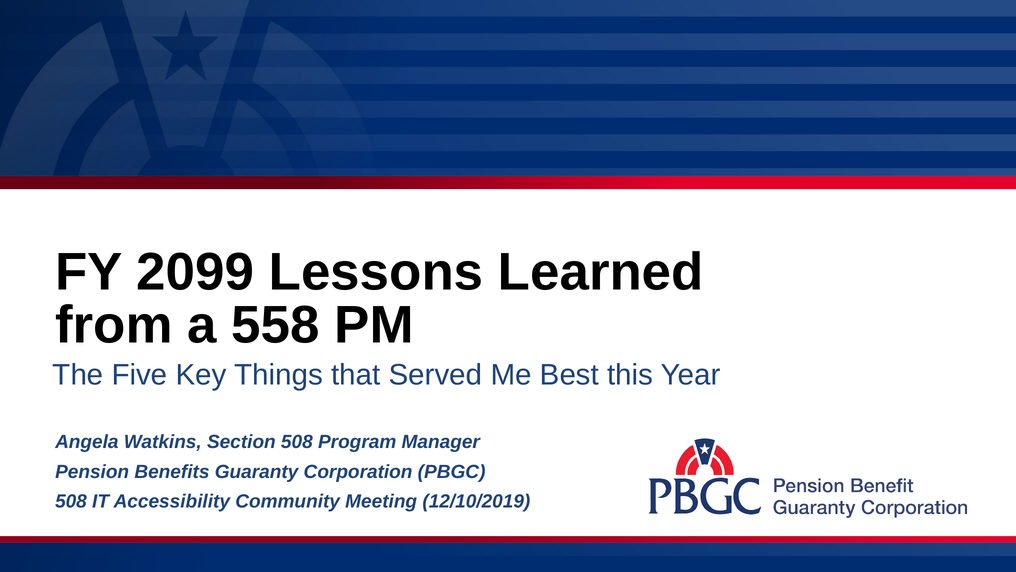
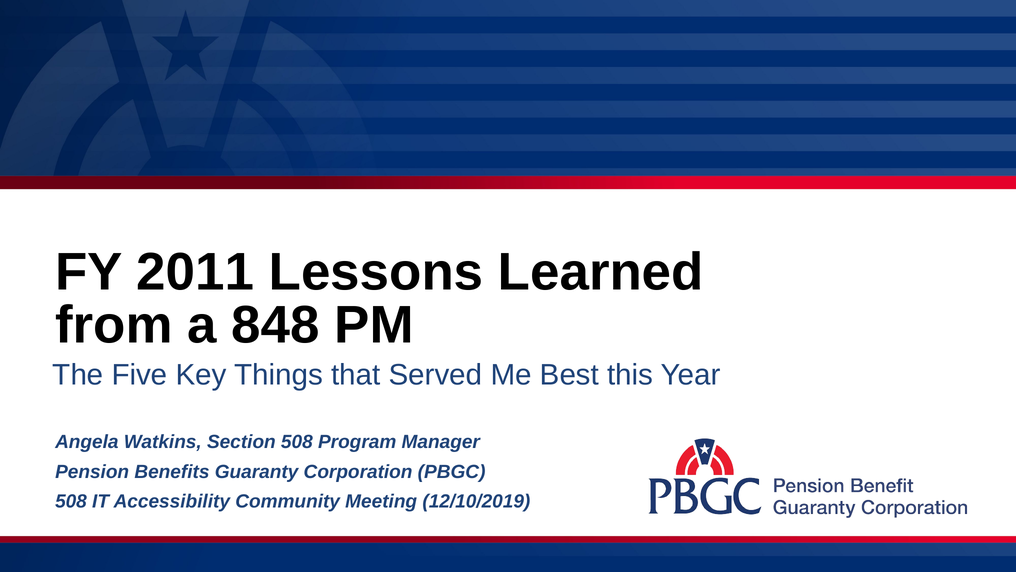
2099: 2099 -> 2011
558: 558 -> 848
